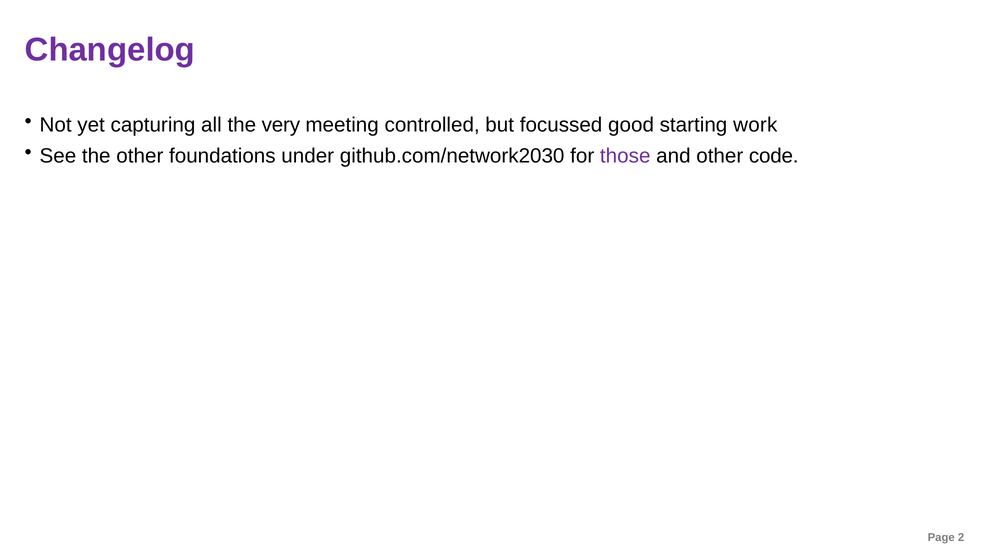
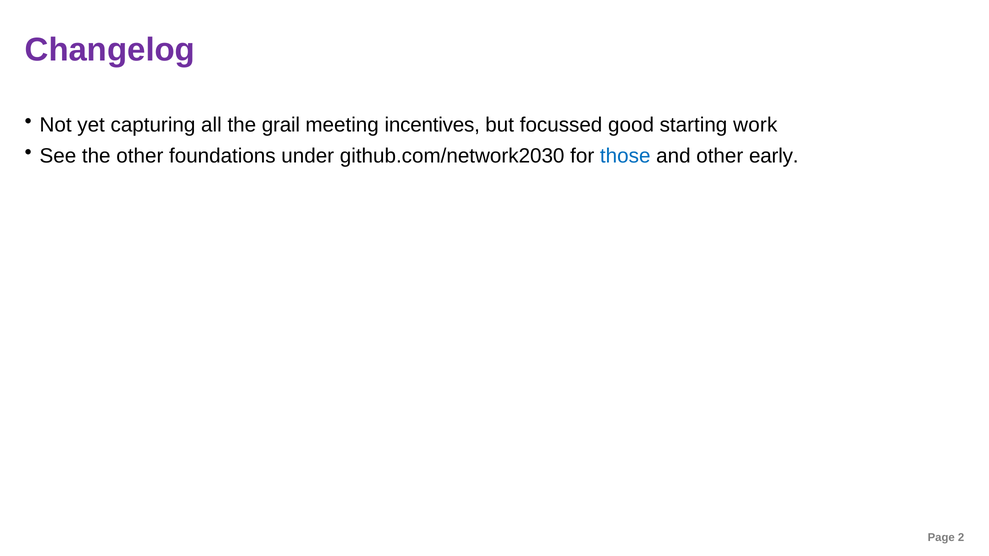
very: very -> grail
controlled: controlled -> incentives
those colour: purple -> blue
code: code -> early
